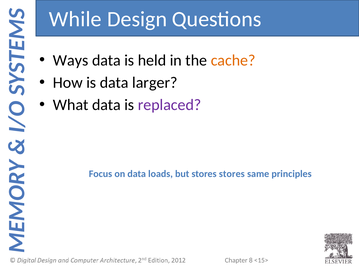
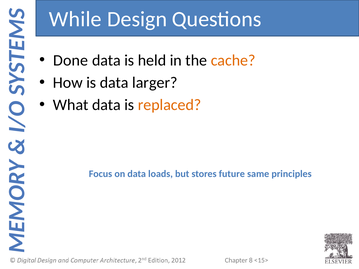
Ways: Ways -> Done
replaced colour: purple -> orange
stores stores: stores -> future
